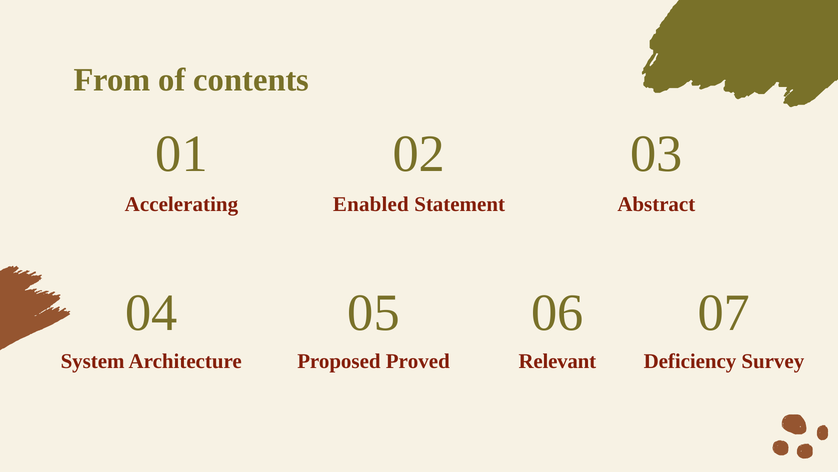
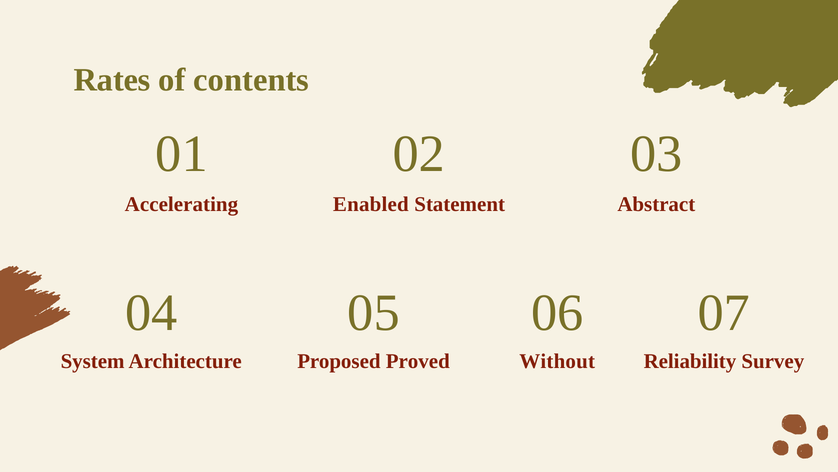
From: From -> Rates
Relevant: Relevant -> Without
Deficiency: Deficiency -> Reliability
